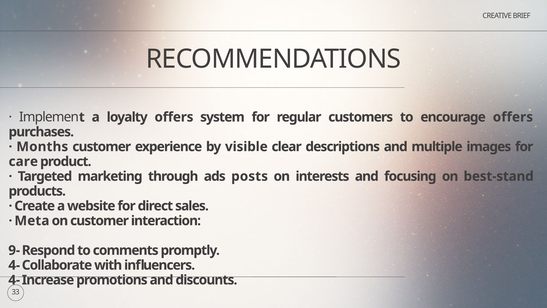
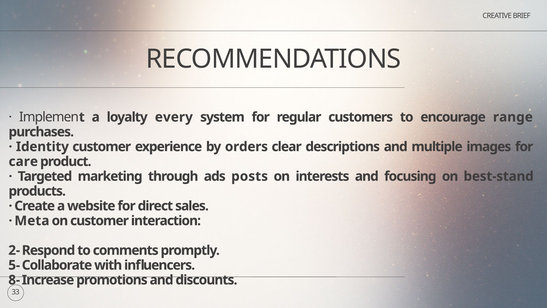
loyalty offers: offers -> every
encourage offers: offers -> range
Months: Months -> Identity
visible: visible -> orders
9-: 9- -> 2-
4- at (14, 265): 4- -> 5-
4- at (14, 280): 4- -> 8-
